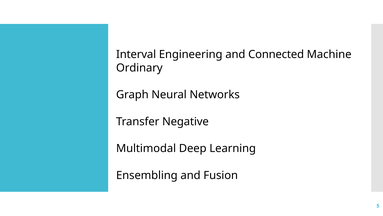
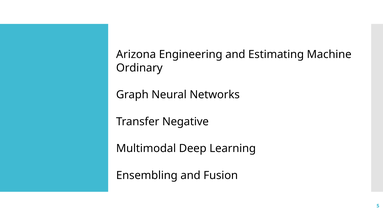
Interval: Interval -> Arizona
Connected: Connected -> Estimating
